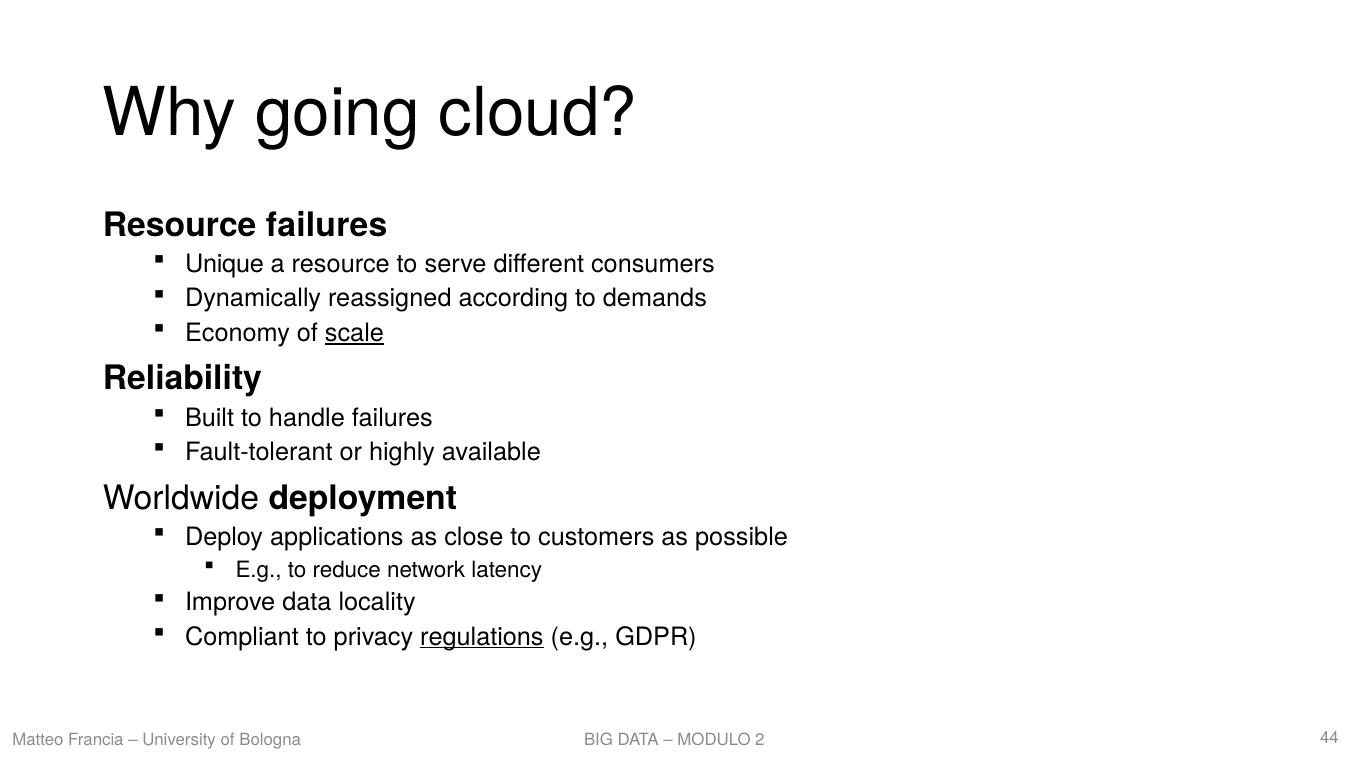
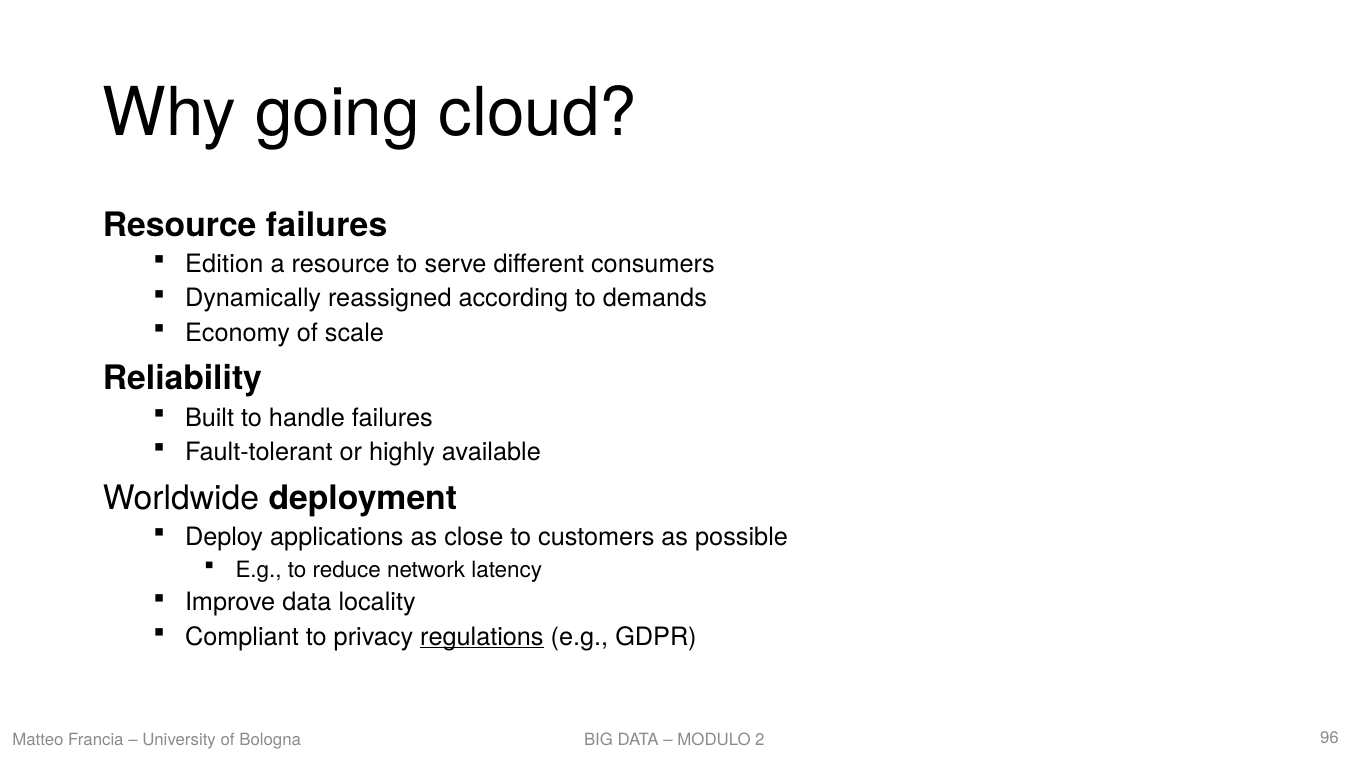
Unique: Unique -> Edition
scale underline: present -> none
44: 44 -> 96
